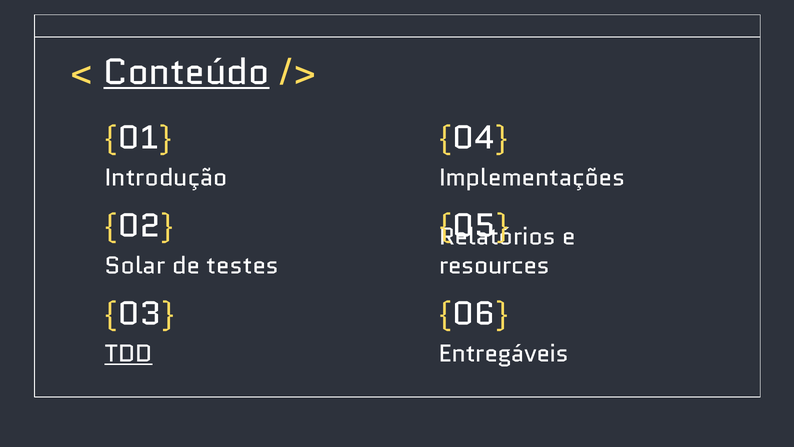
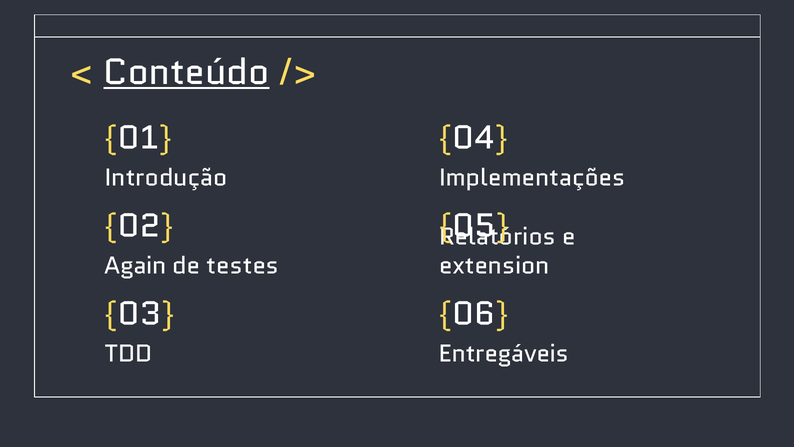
Solar: Solar -> Again
resources: resources -> extension
TDD underline: present -> none
